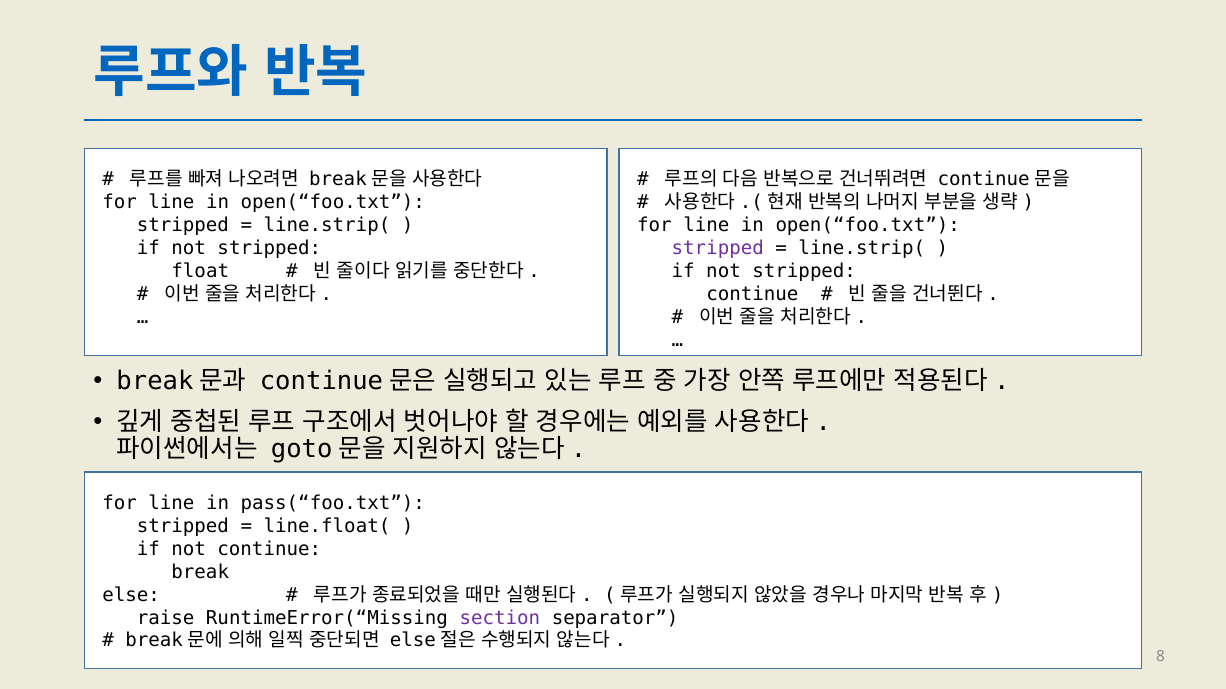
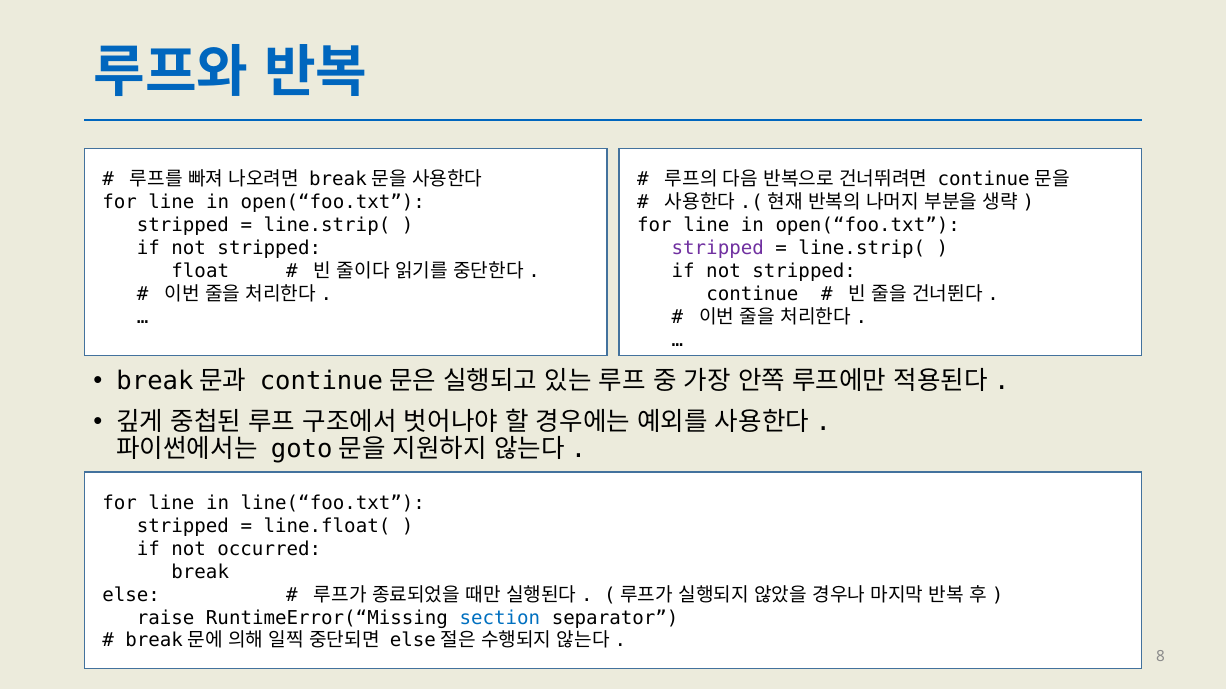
pass(“foo.txt: pass(“foo.txt -> line(“foo.txt
not continue: continue -> occurred
section colour: purple -> blue
